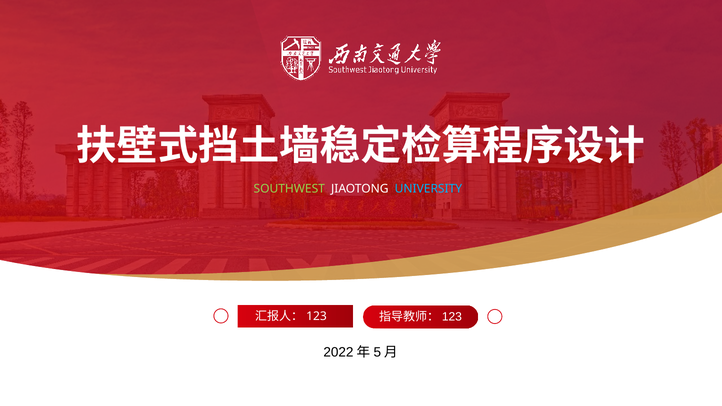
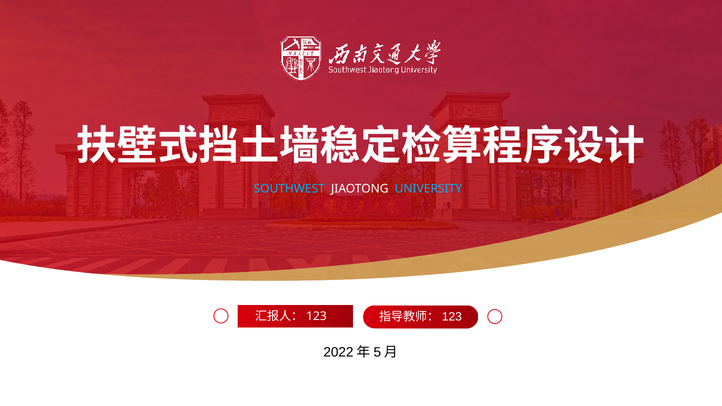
SOUTHWEST colour: light green -> light blue
